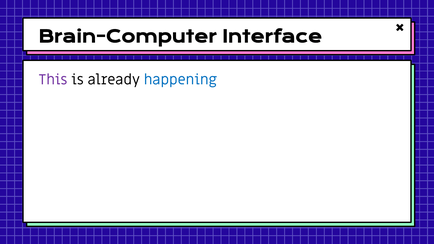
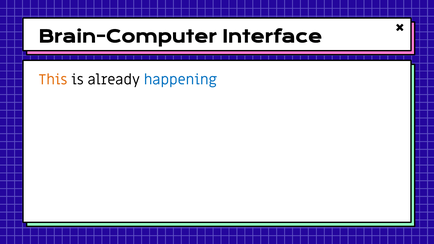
This colour: purple -> orange
